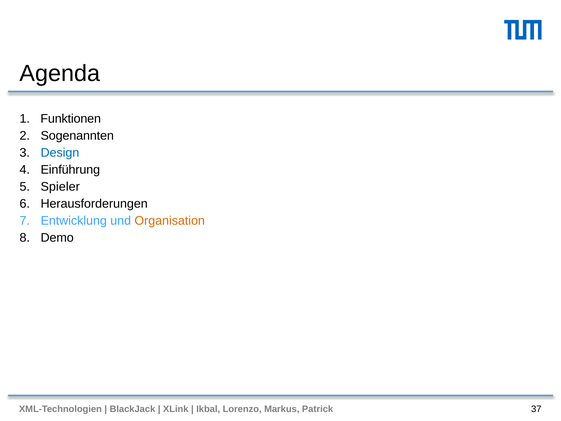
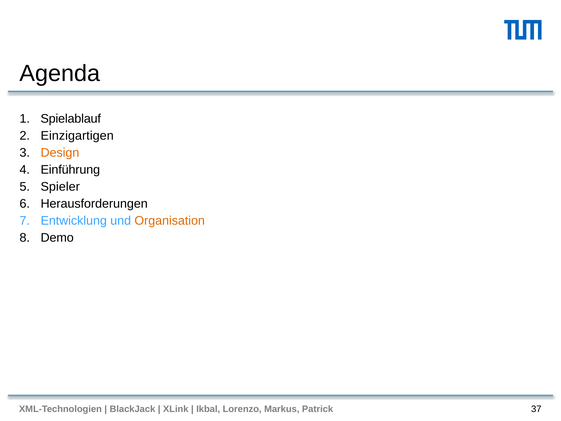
Funktionen: Funktionen -> Spielablauf
Sogenannten: Sogenannten -> Einzigartigen
Design colour: blue -> orange
